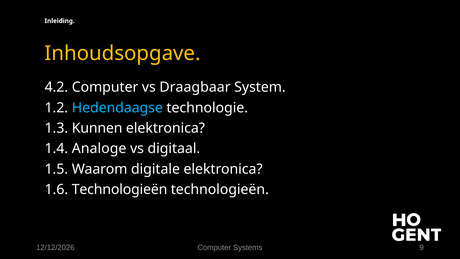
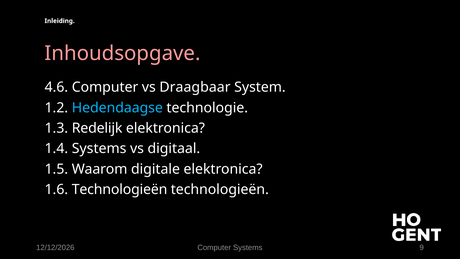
Inhoudsopgave colour: yellow -> pink
4.2: 4.2 -> 4.6
Kunnen: Kunnen -> Redelijk
1.4 Analoge: Analoge -> Systems
